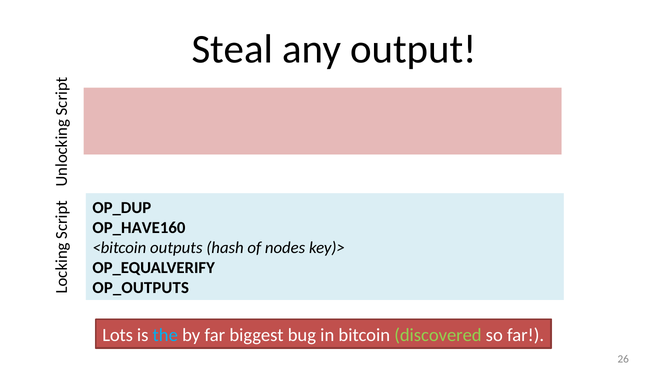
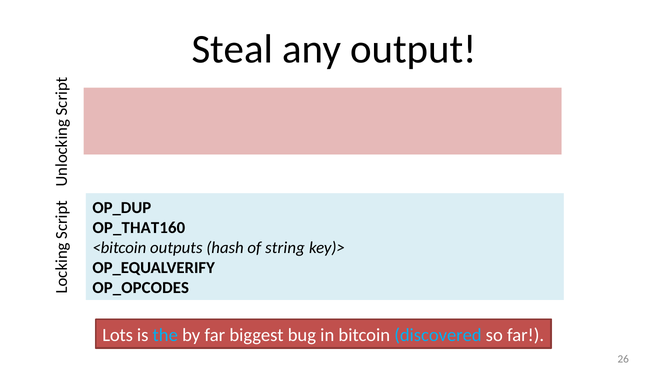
OP_HAVE160: OP_HAVE160 -> OP_THAT160
nodes: nodes -> string
OP_OUTPUTS: OP_OUTPUTS -> OP_OPCODES
discovered colour: light green -> light blue
